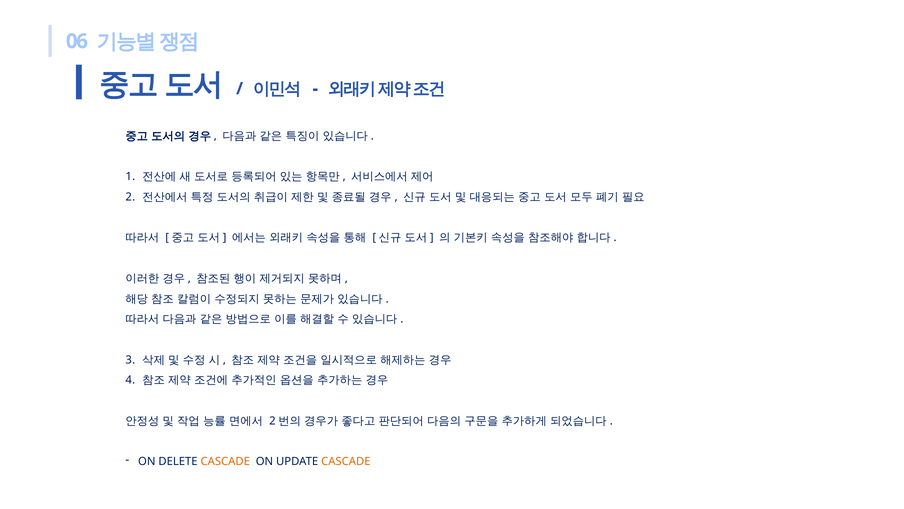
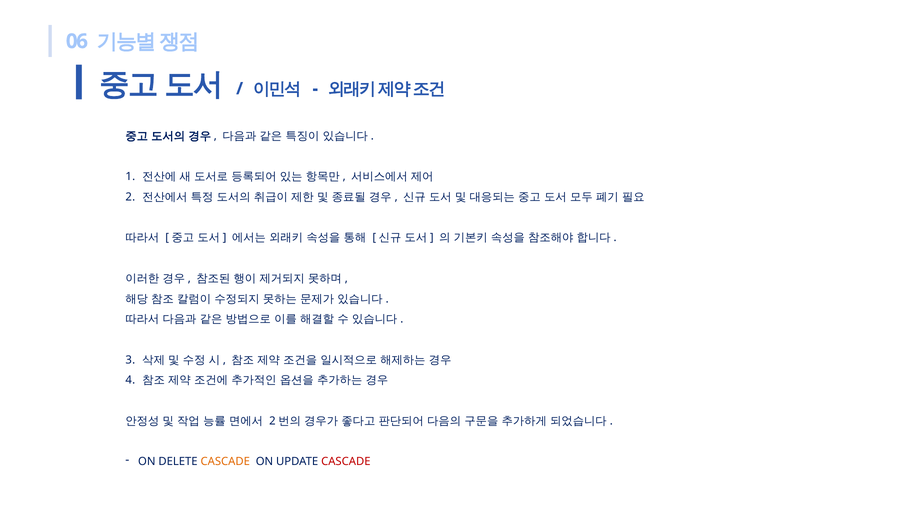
CASCADE at (346, 461) colour: orange -> red
